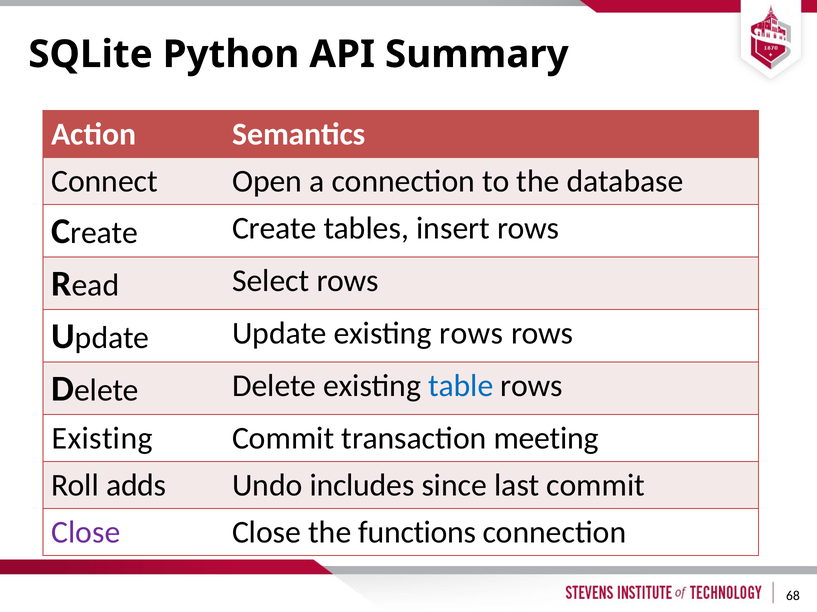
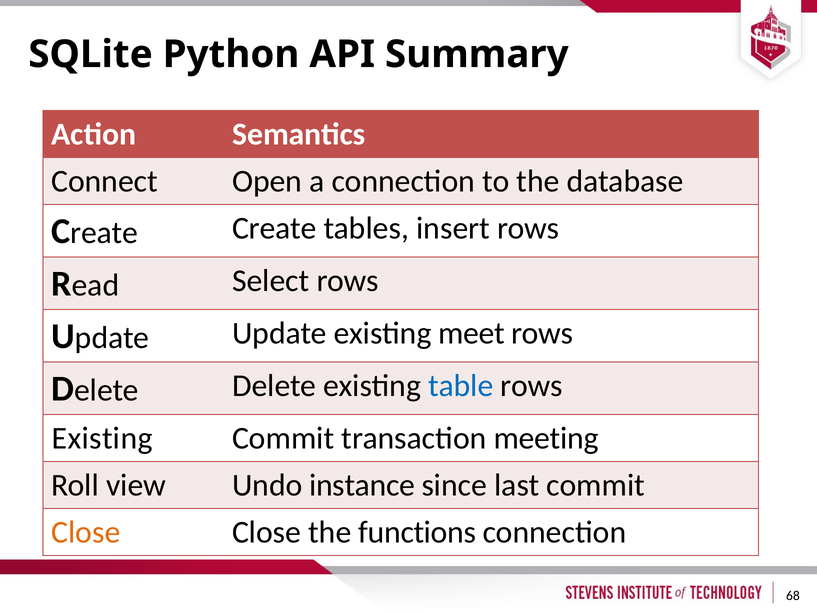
existing rows: rows -> meet
adds: adds -> view
includes: includes -> instance
Close at (86, 533) colour: purple -> orange
